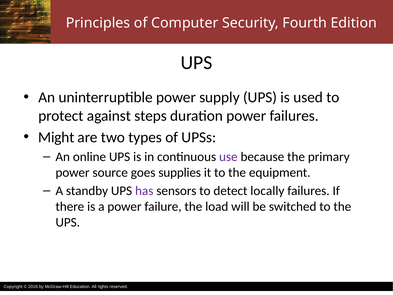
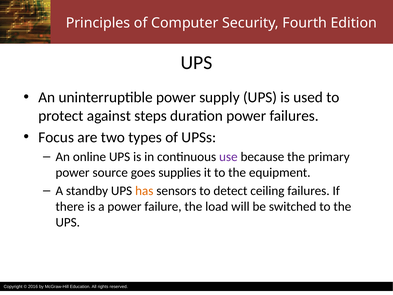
Might: Might -> Focus
has colour: purple -> orange
locally: locally -> ceiling
